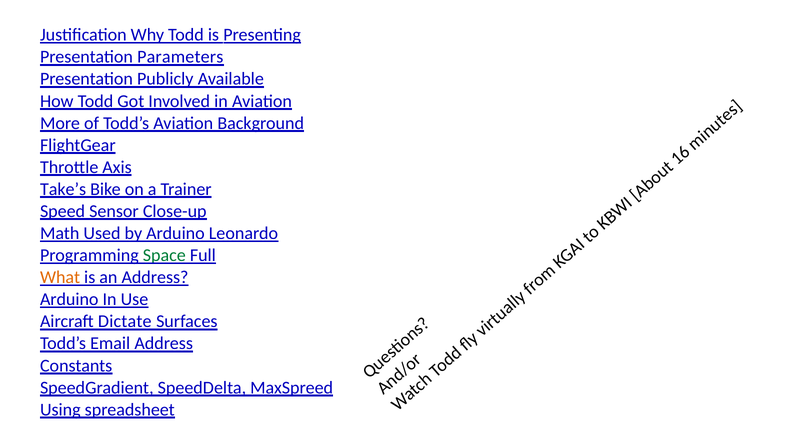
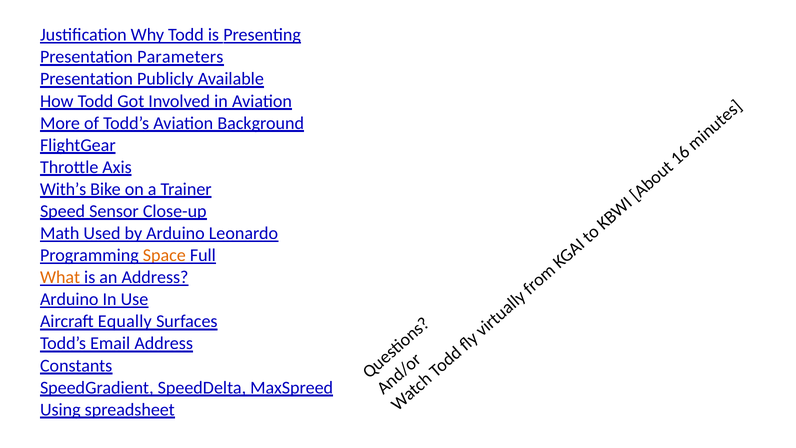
Take’s: Take’s -> With’s
Space colour: green -> orange
Dictate: Dictate -> Equally
